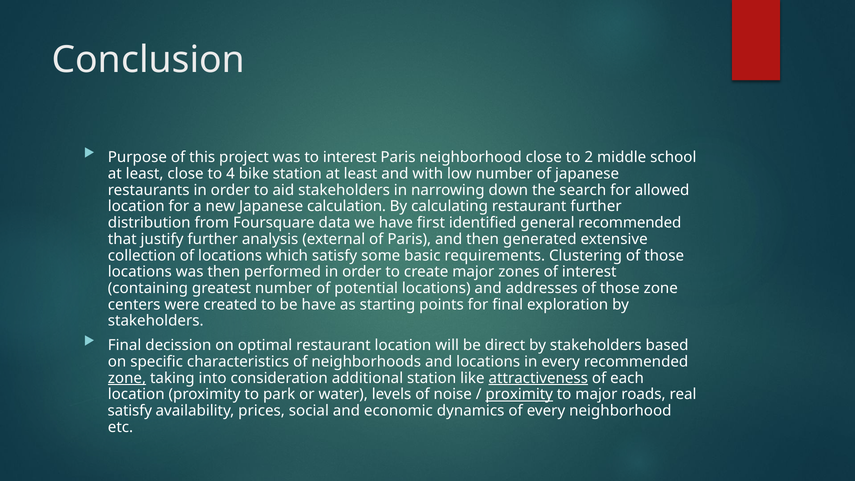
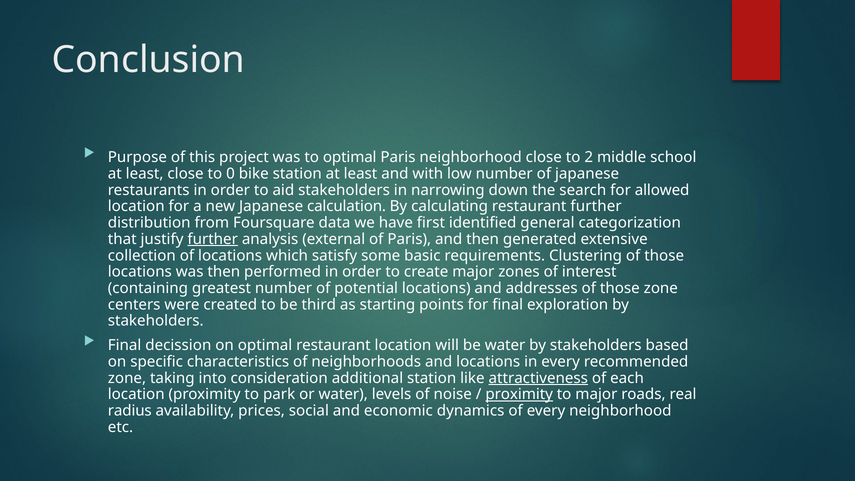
to interest: interest -> optimal
4: 4 -> 0
general recommended: recommended -> categorization
further at (213, 239) underline: none -> present
be have: have -> third
be direct: direct -> water
zone at (127, 378) underline: present -> none
satisfy at (130, 411): satisfy -> radius
